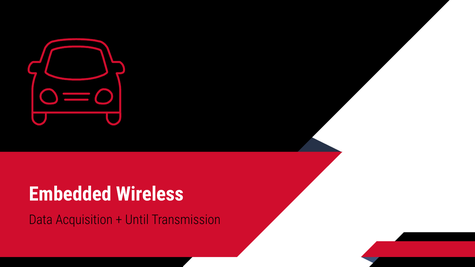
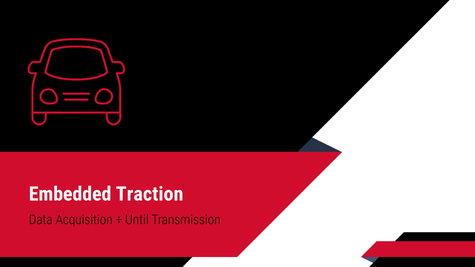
Wireless: Wireless -> Traction
